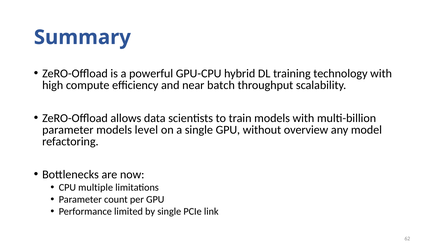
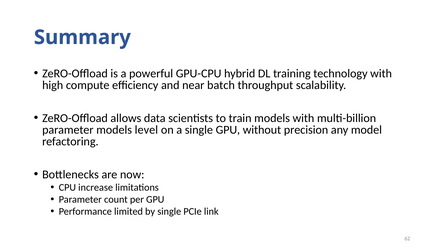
overview: overview -> precision
multiple: multiple -> increase
